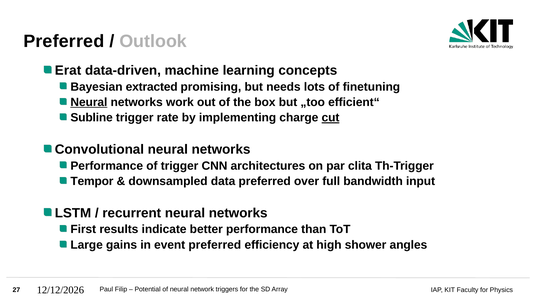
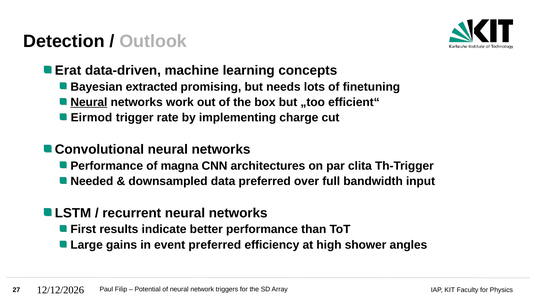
Preferred at (64, 41): Preferred -> Detection
Subline: Subline -> Eirmod
cut underline: present -> none
of trigger: trigger -> magna
Tempor: Tempor -> Needed
